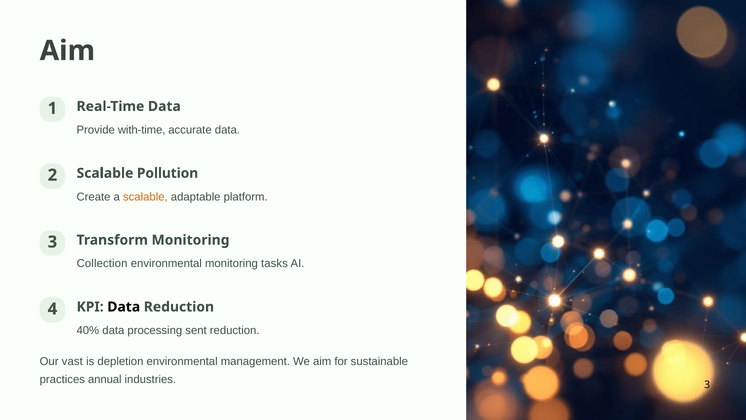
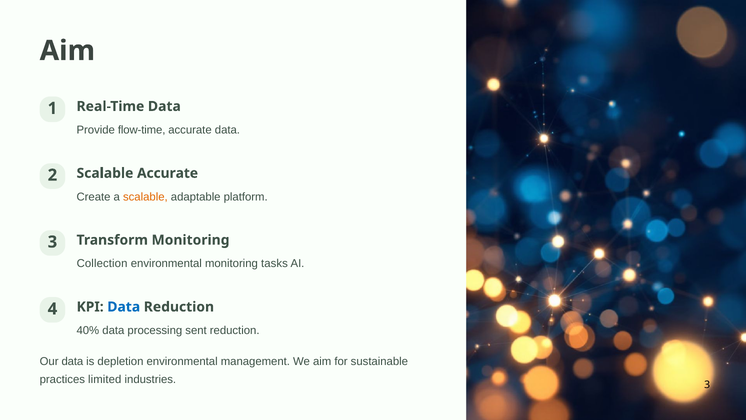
with-time: with-time -> flow-time
Scalable Pollution: Pollution -> Accurate
Data at (124, 307) colour: black -> blue
Our vast: vast -> data
annual: annual -> limited
